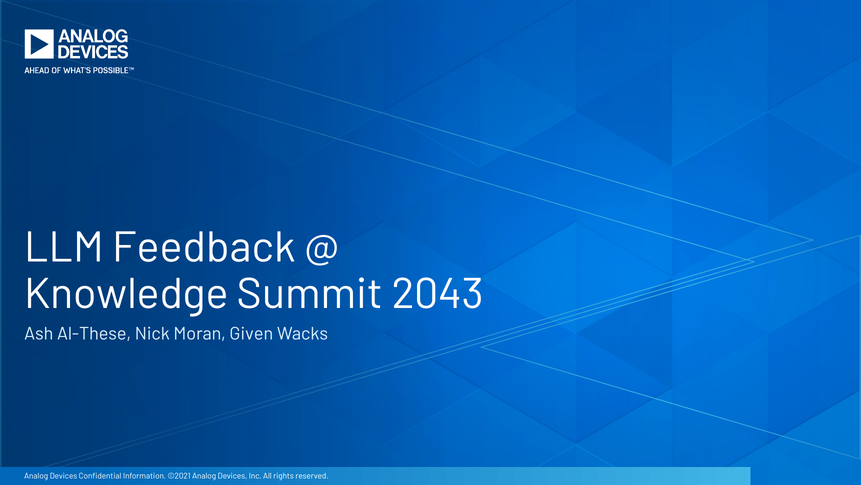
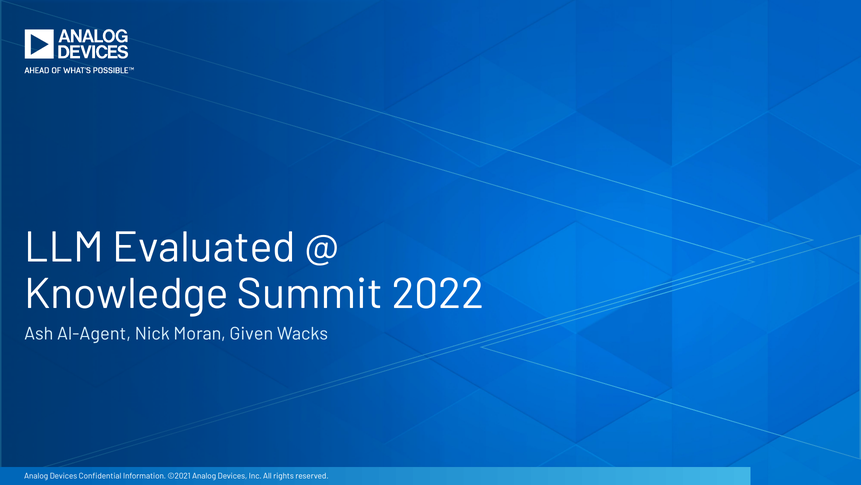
Feedback: Feedback -> Evaluated
2043: 2043 -> 2022
Al-These: Al-These -> Al-Agent
